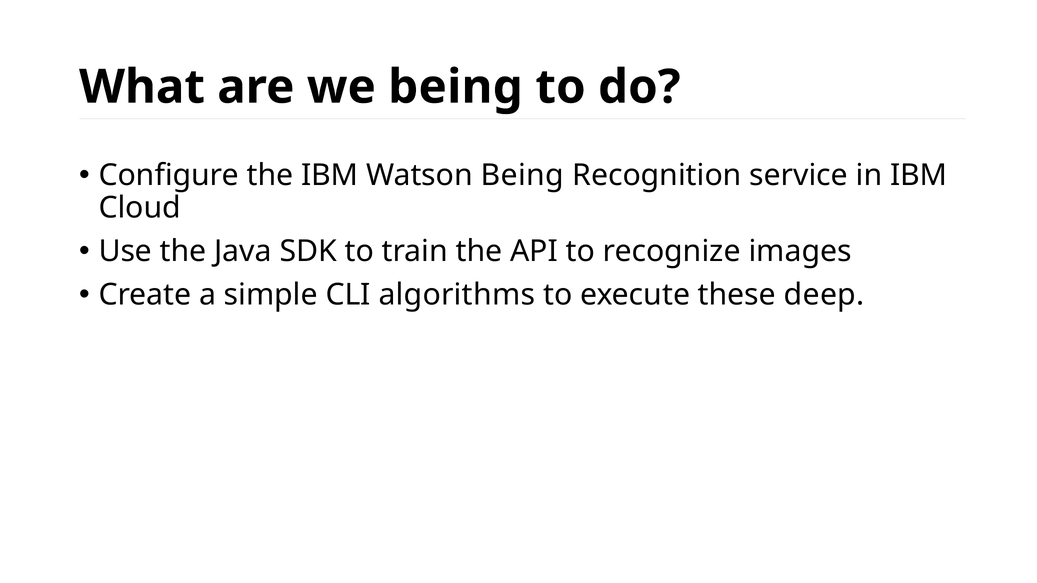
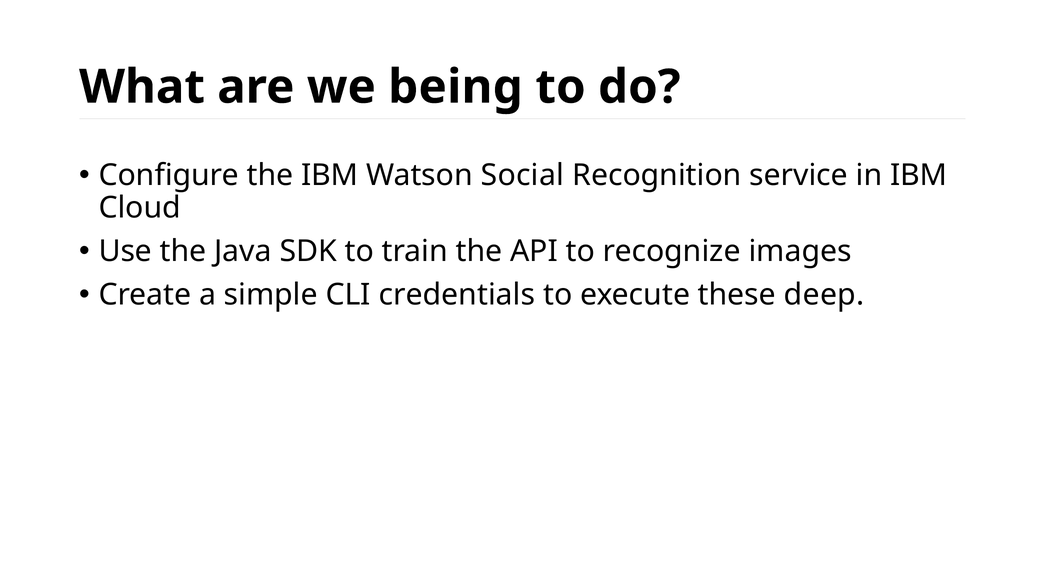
Watson Being: Being -> Social
algorithms: algorithms -> credentials
